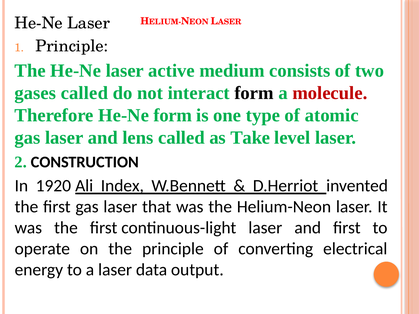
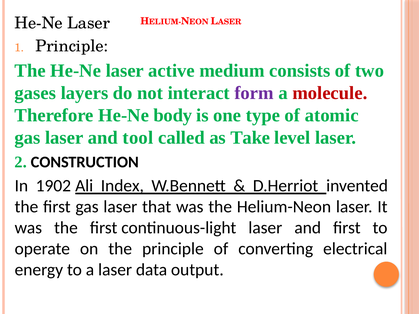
gases called: called -> layers
form at (254, 93) colour: black -> purple
He-Ne form: form -> body
lens: lens -> tool
1920: 1920 -> 1902
